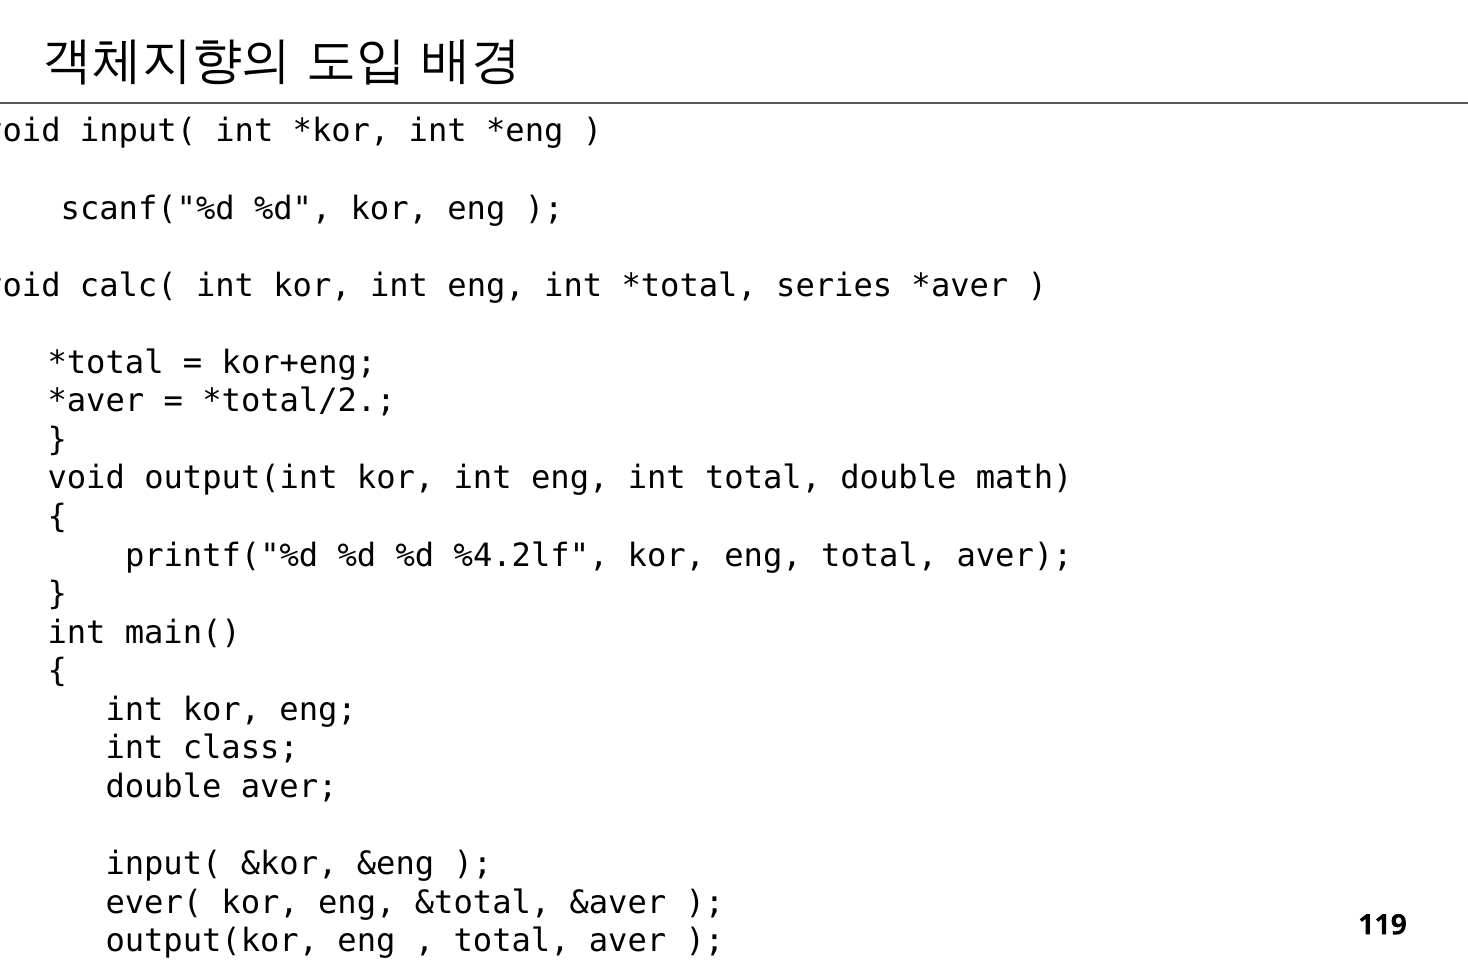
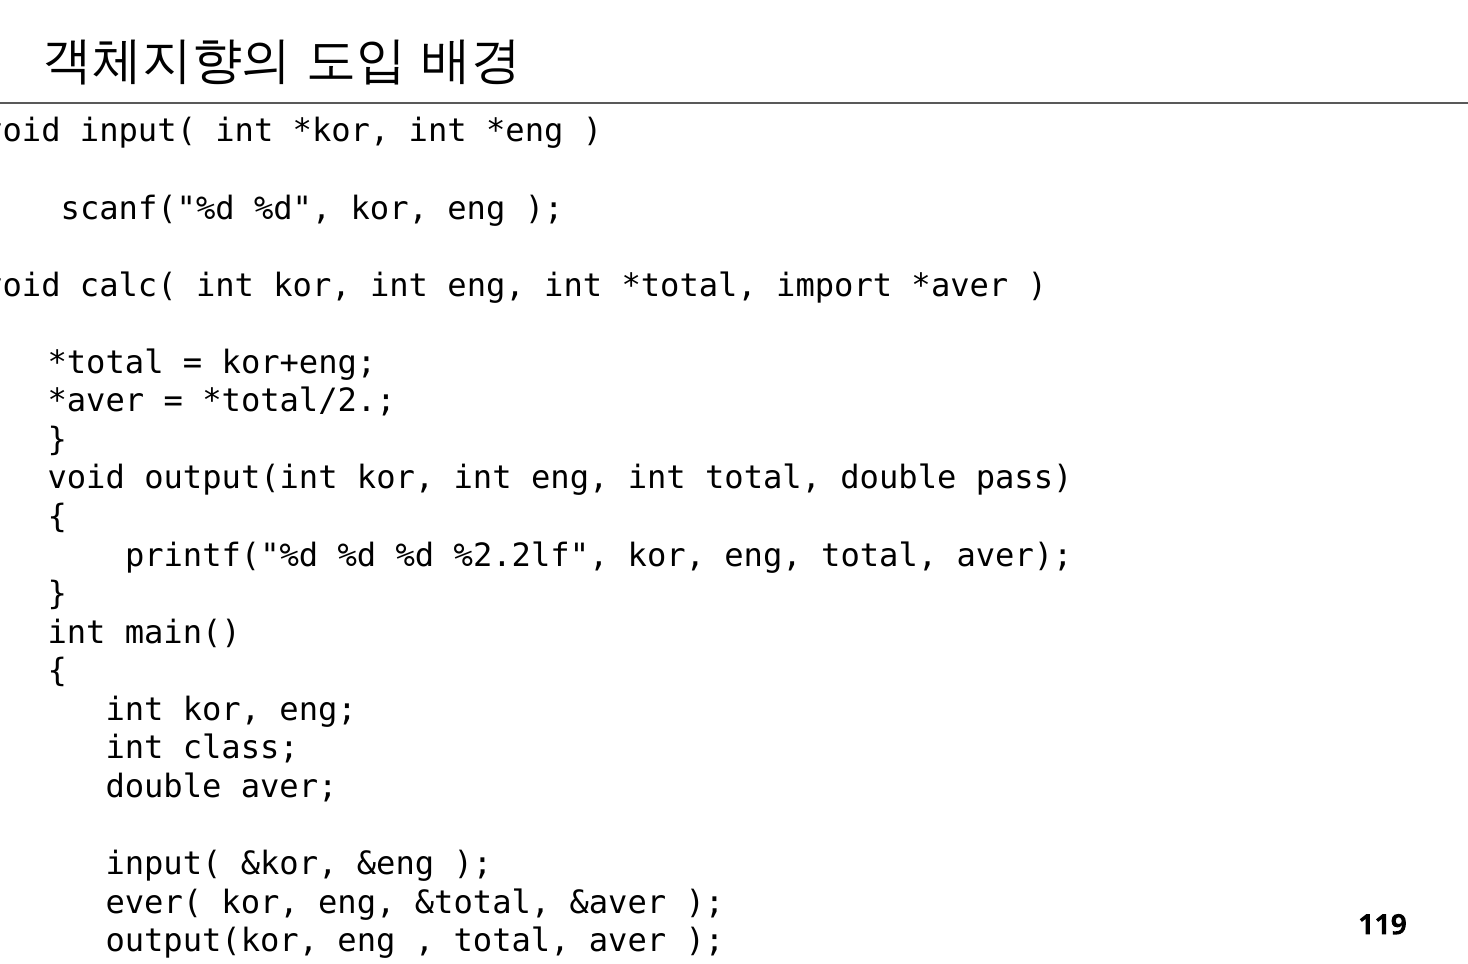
series: series -> import
math: math -> pass
%4.2lf: %4.2lf -> %2.2lf
